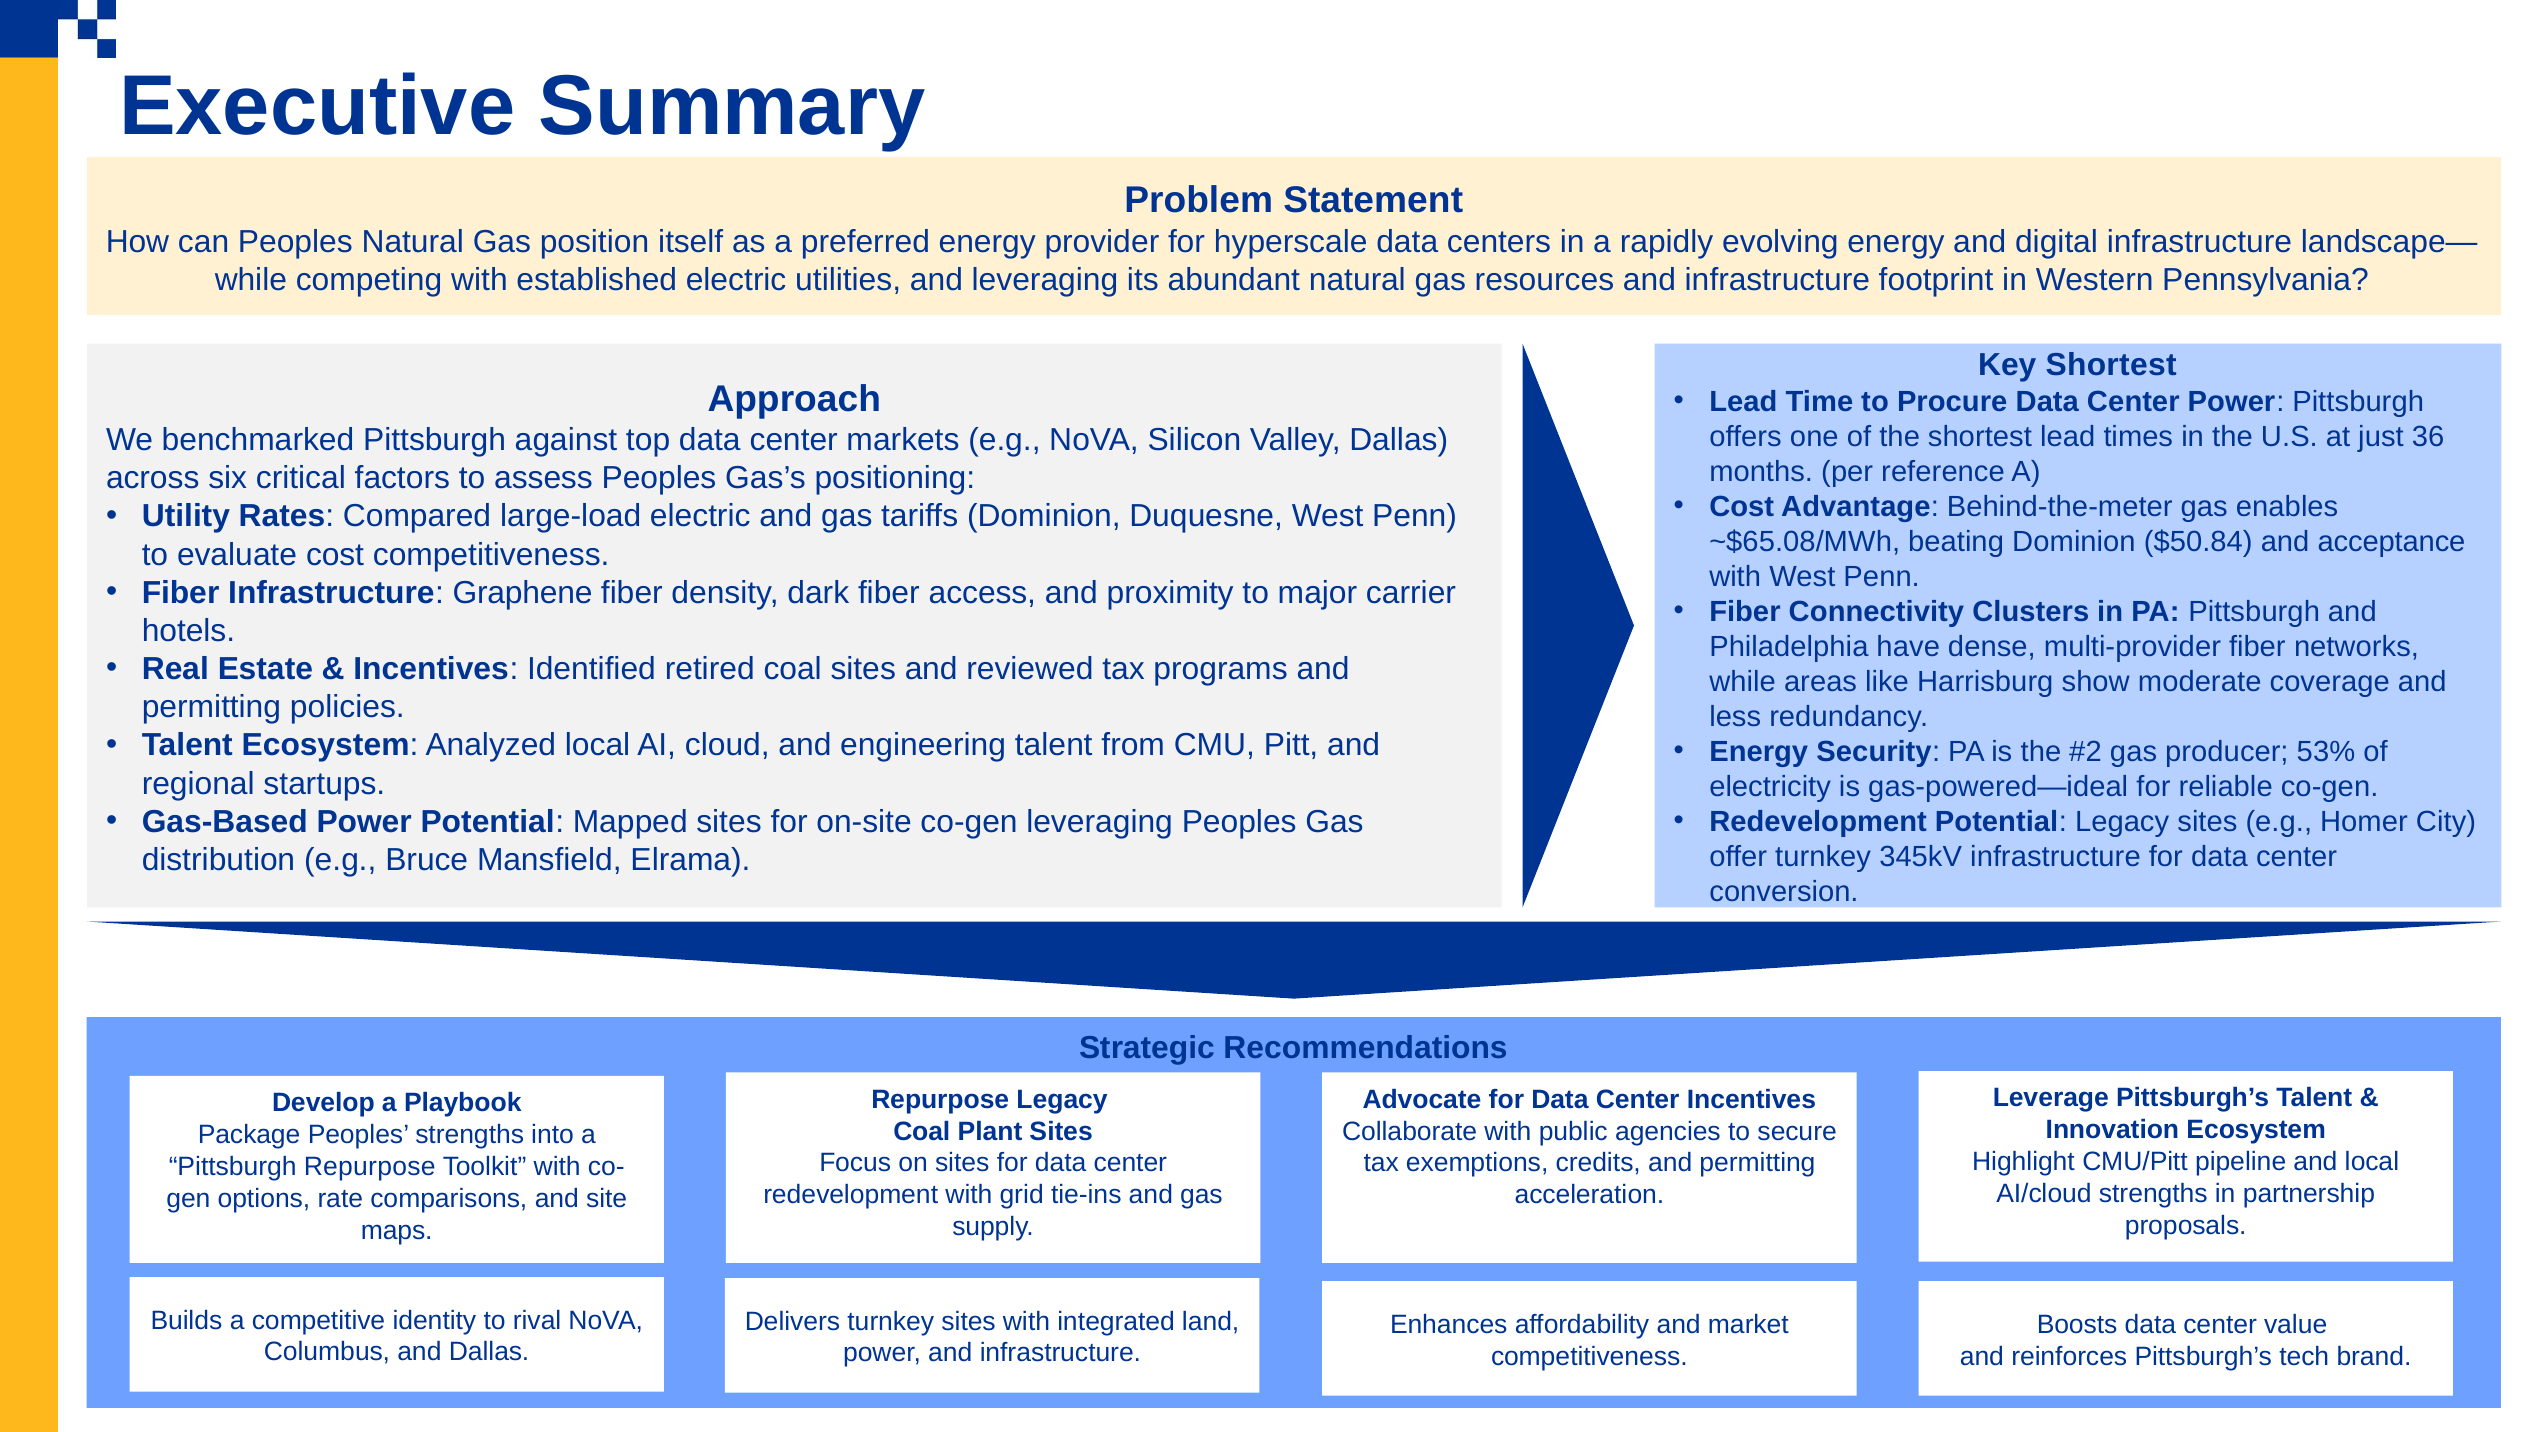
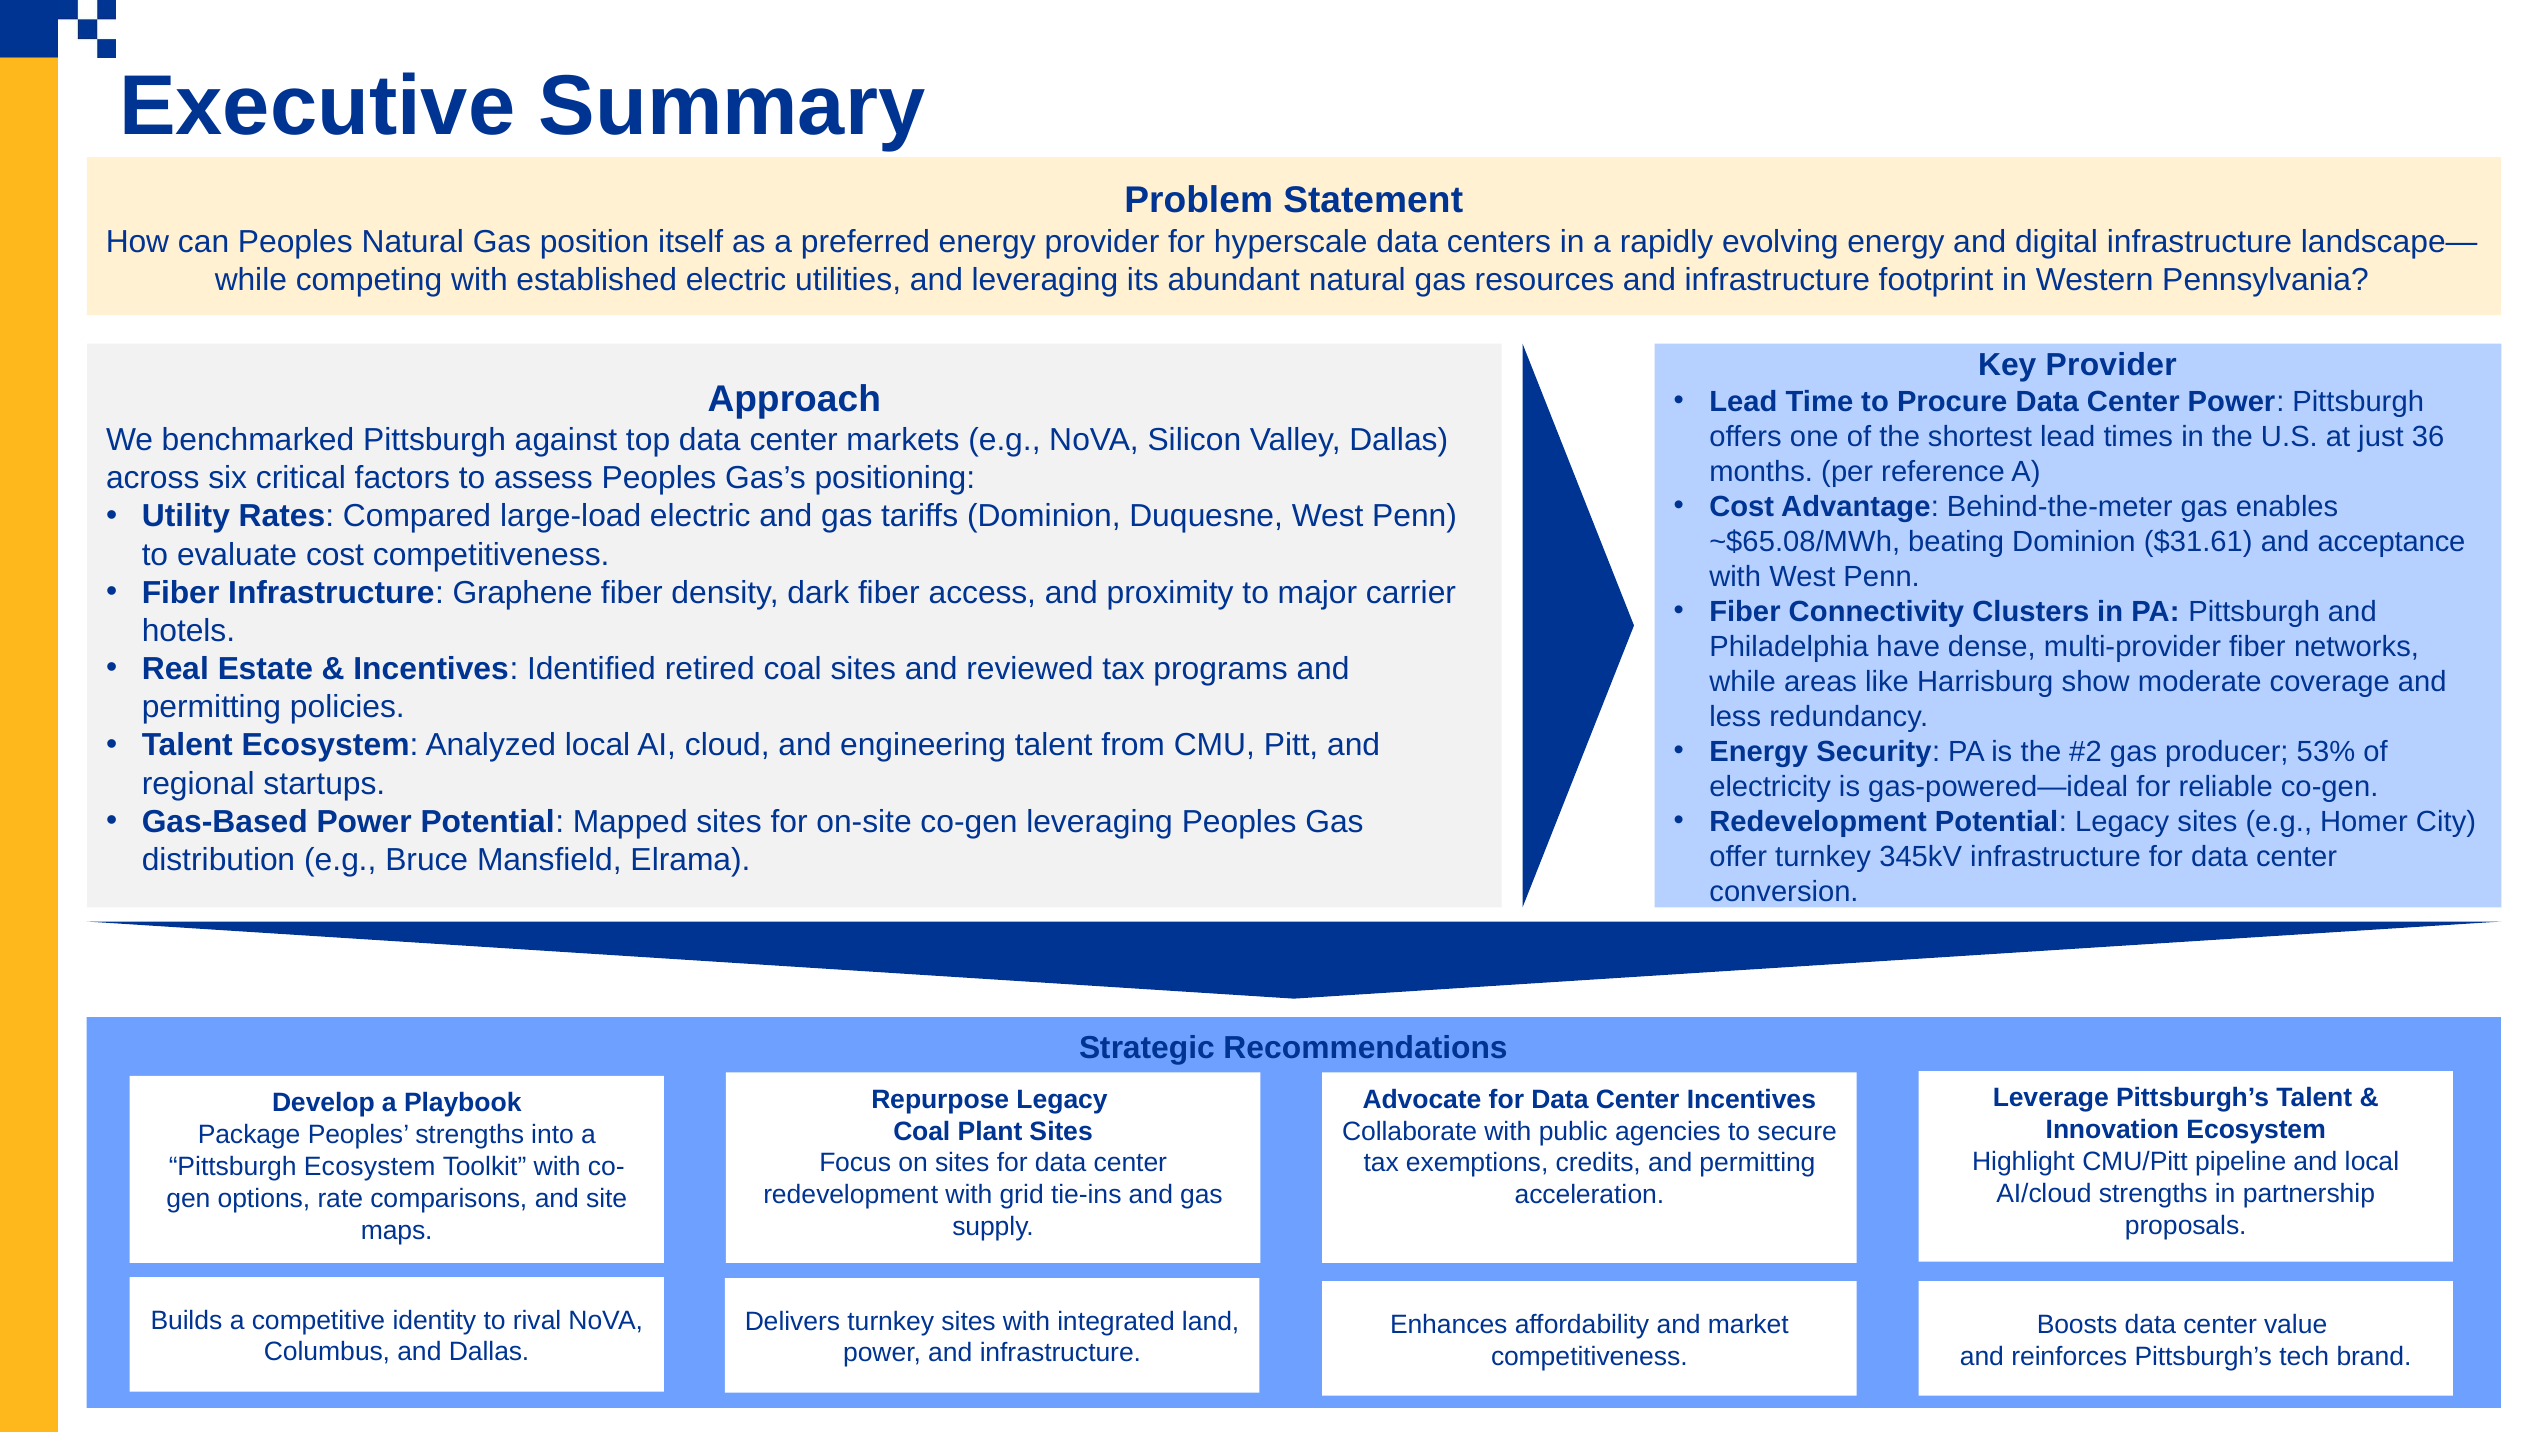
Key Shortest: Shortest -> Provider
$50.84: $50.84 -> $31.61
Pittsburgh Repurpose: Repurpose -> Ecosystem
